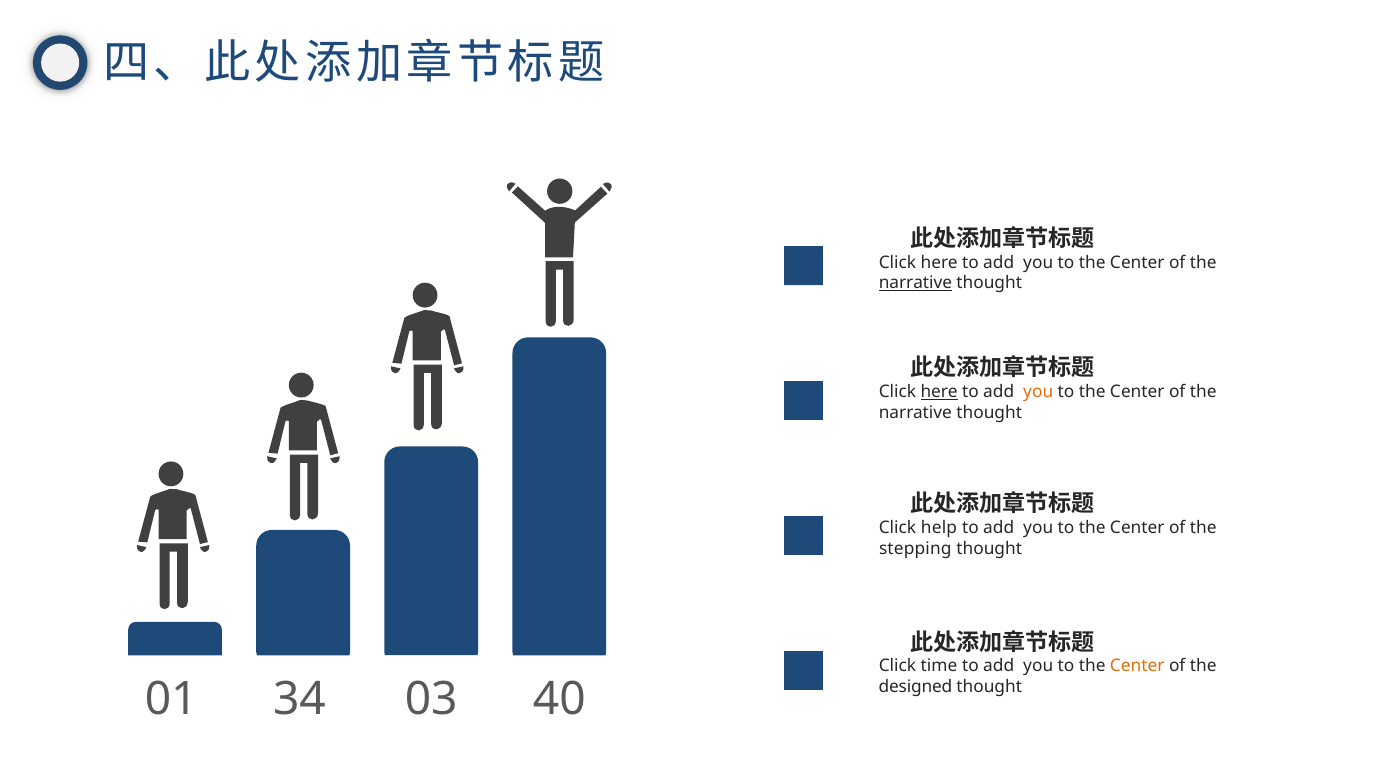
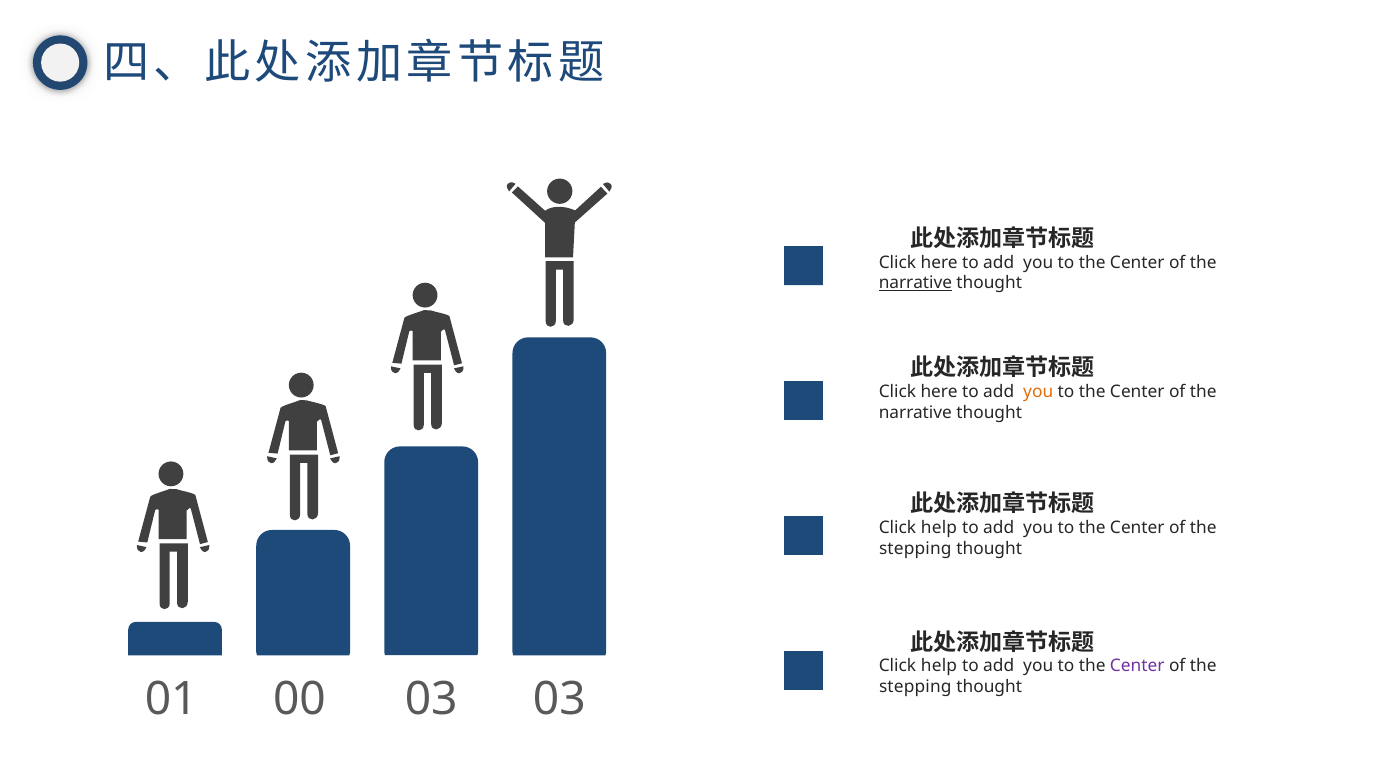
here at (939, 392) underline: present -> none
time at (939, 666): time -> help
Center at (1137, 666) colour: orange -> purple
designed at (915, 687): designed -> stepping
34: 34 -> 00
03 40: 40 -> 03
